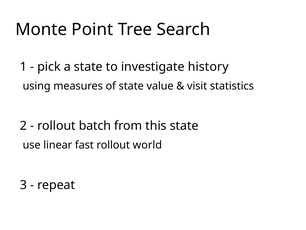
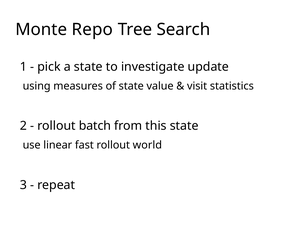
Point: Point -> Repo
history: history -> update
